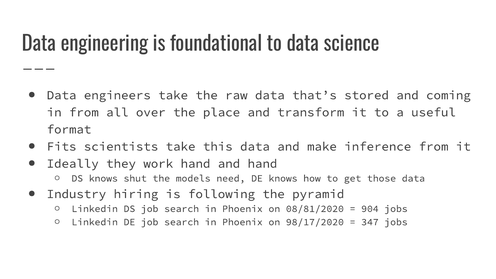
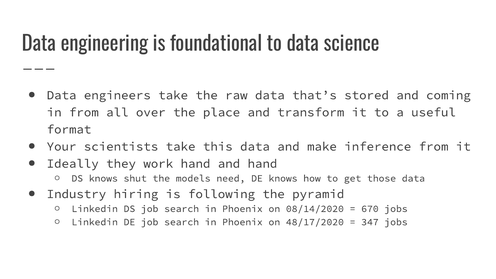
Fits: Fits -> Your
08/81/2020: 08/81/2020 -> 08/14/2020
904: 904 -> 670
98/17/2020: 98/17/2020 -> 48/17/2020
